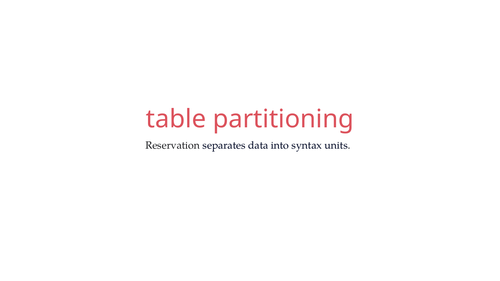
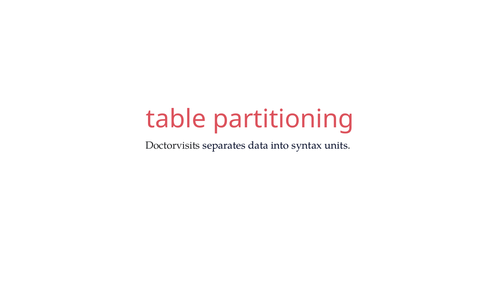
Reservation: Reservation -> Doctorvisits
